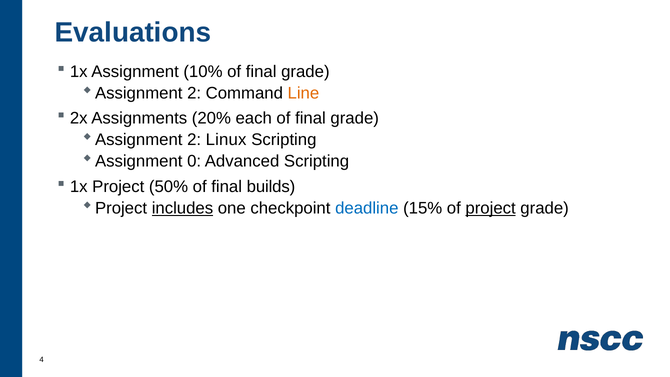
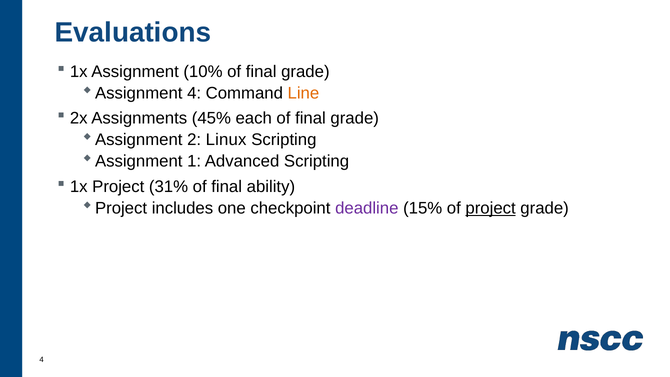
2 at (194, 93): 2 -> 4
20%: 20% -> 45%
0: 0 -> 1
50%: 50% -> 31%
builds: builds -> ability
includes underline: present -> none
deadline colour: blue -> purple
